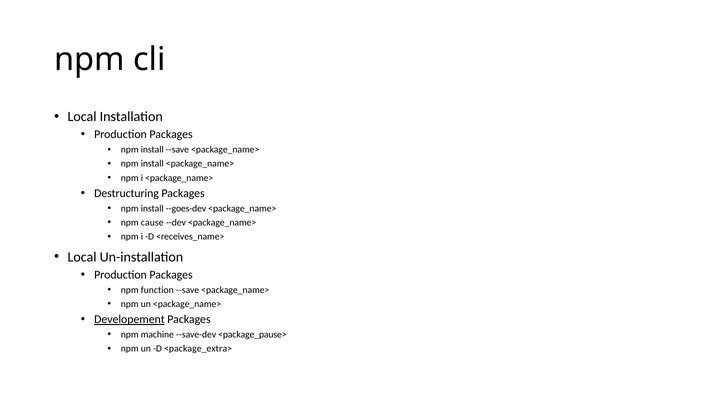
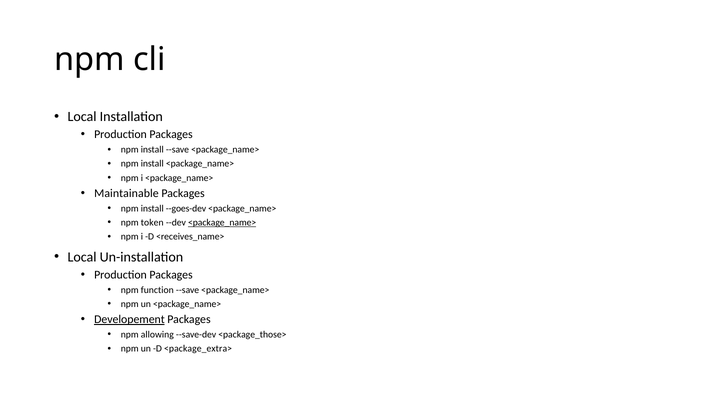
Destructuring: Destructuring -> Maintainable
cause: cause -> token
<package_name> at (222, 223) underline: none -> present
machine: machine -> allowing
<package_pause>: <package_pause> -> <package_those>
